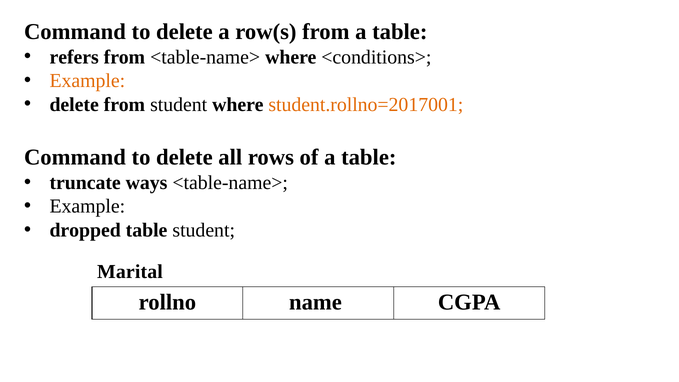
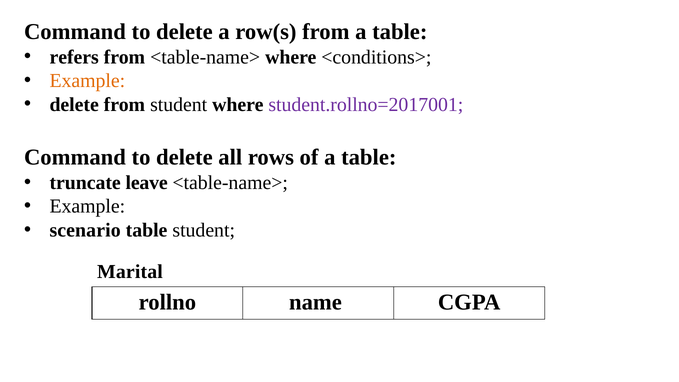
student.rollno=2017001 colour: orange -> purple
ways: ways -> leave
dropped: dropped -> scenario
